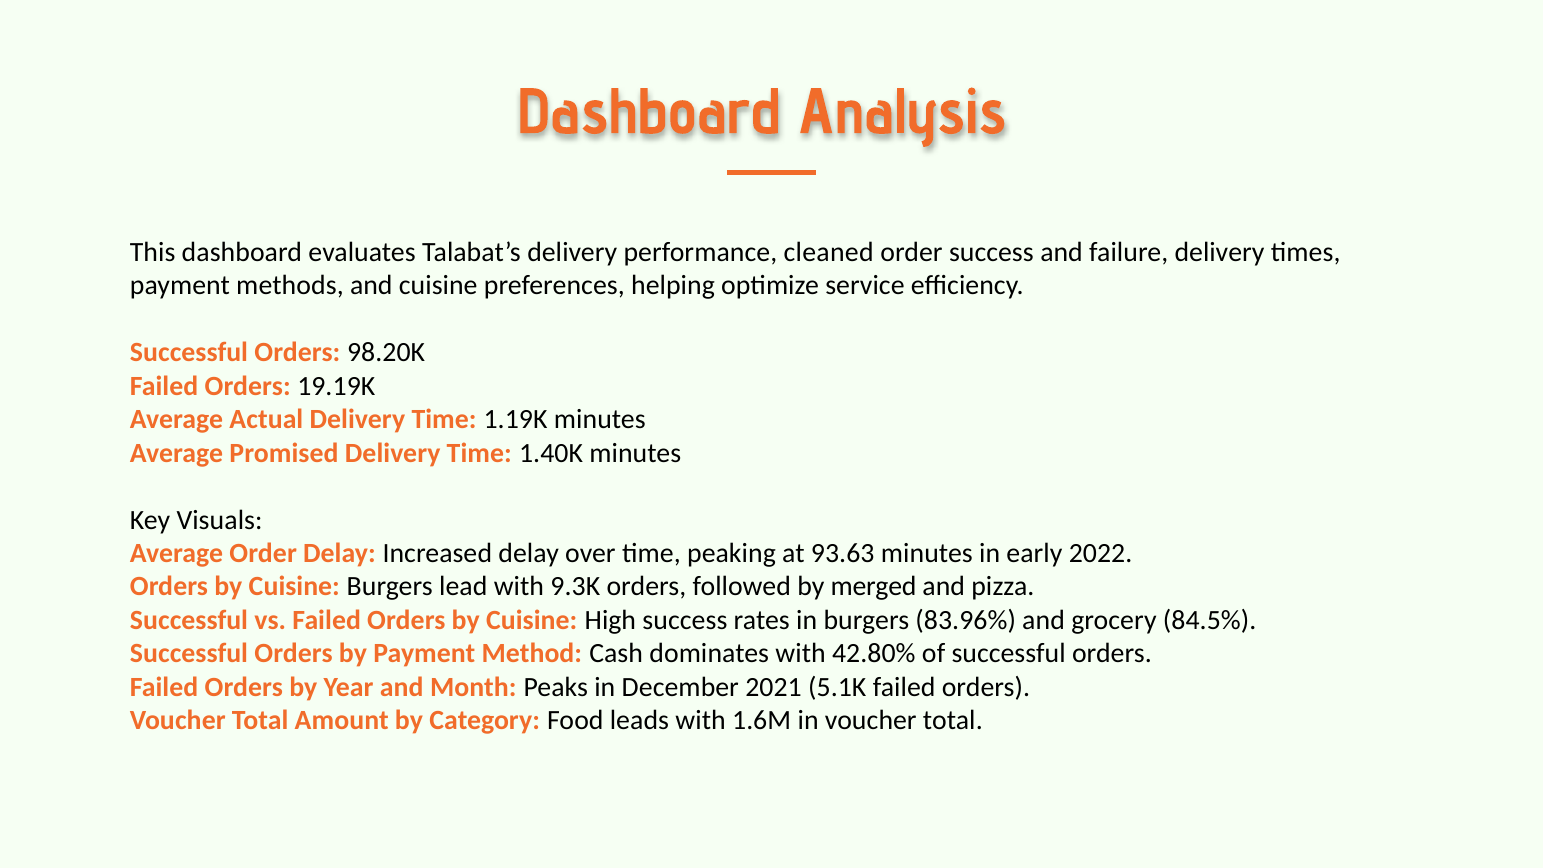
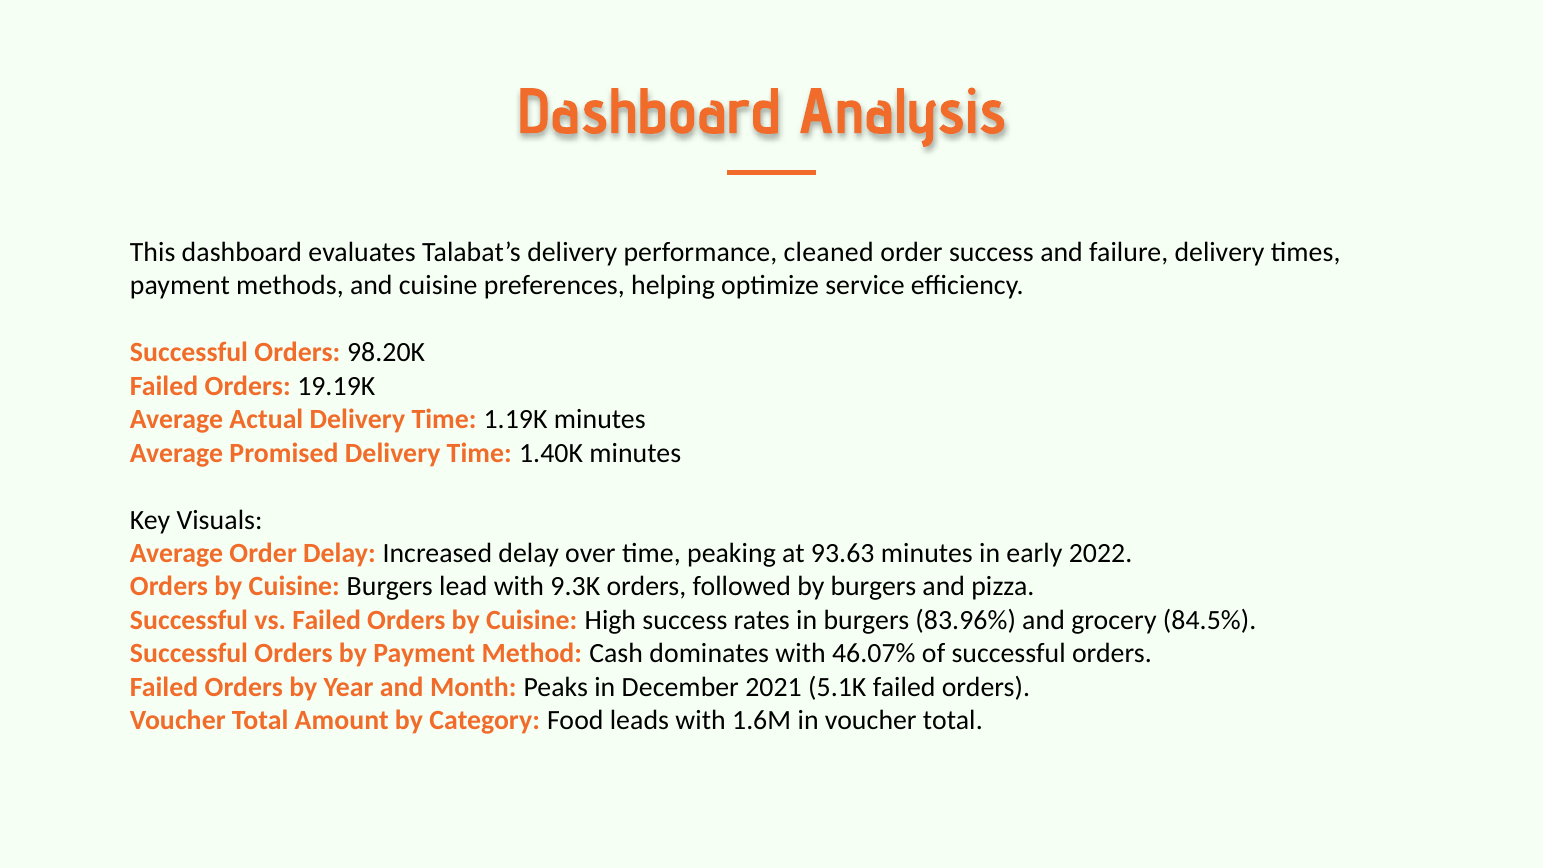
by merged: merged -> burgers
42.80%: 42.80% -> 46.07%
